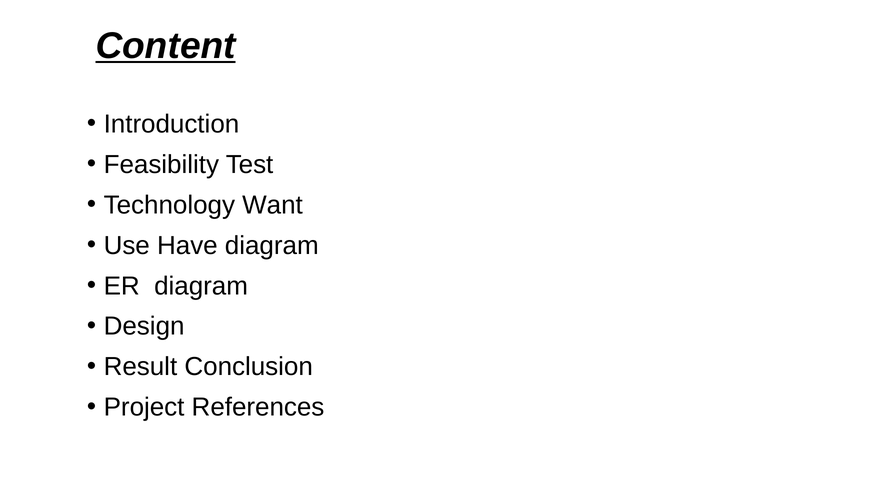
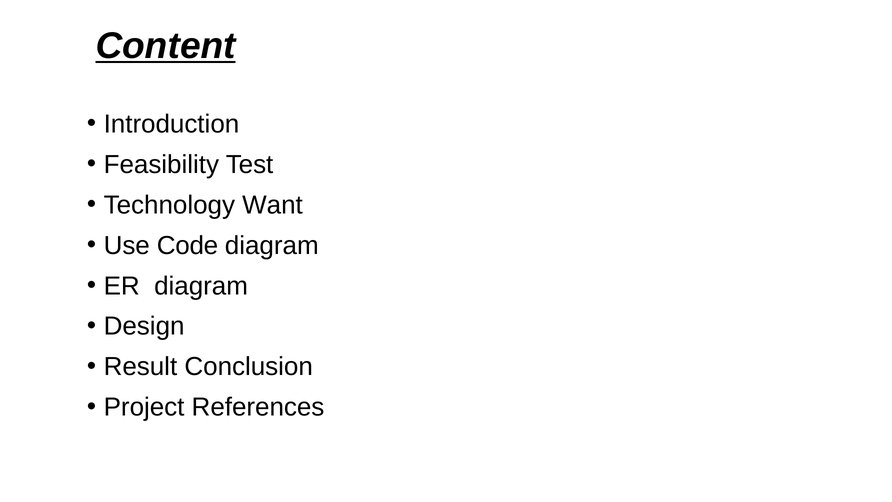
Have: Have -> Code
